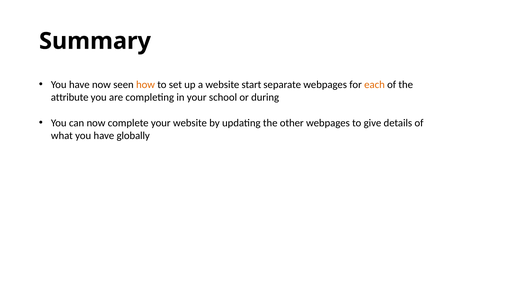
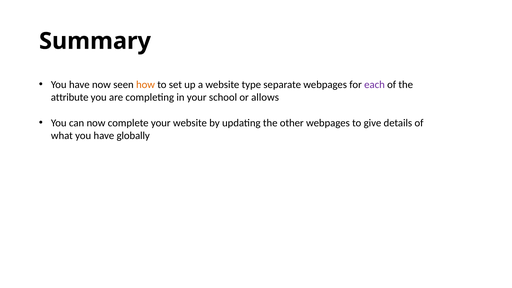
start: start -> type
each colour: orange -> purple
during: during -> allows
